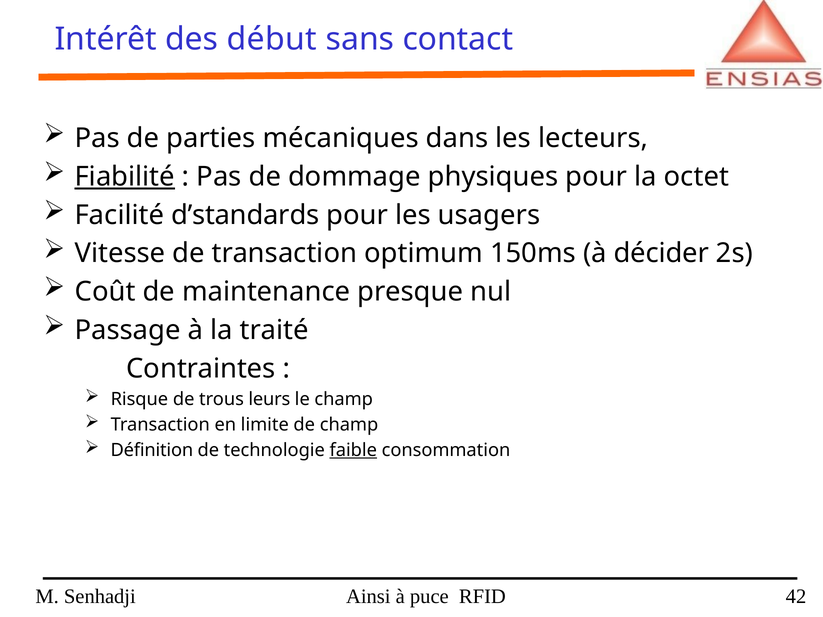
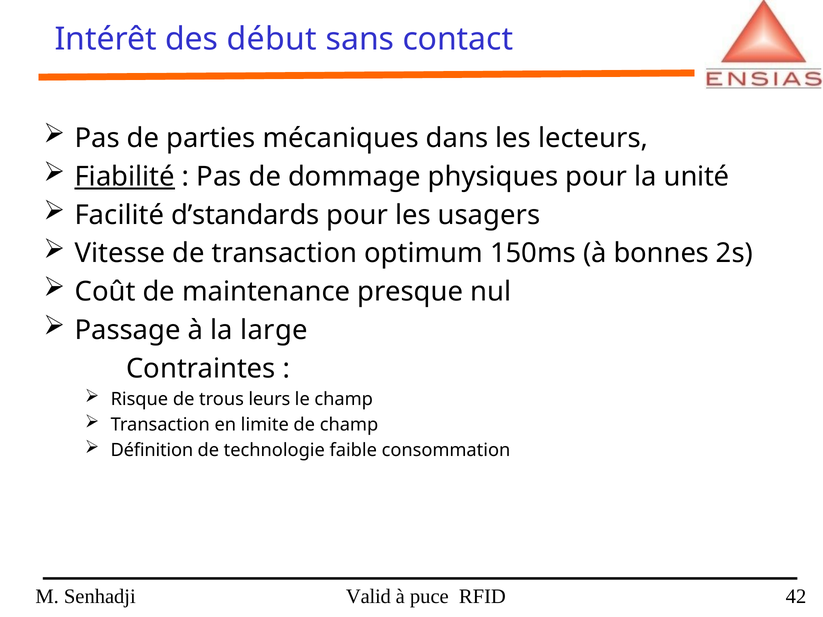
octet: octet -> unité
décider: décider -> bonnes
traité: traité -> large
faible underline: present -> none
Ainsi: Ainsi -> Valid
